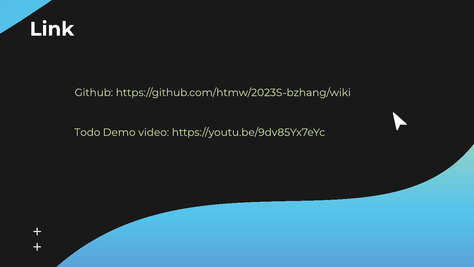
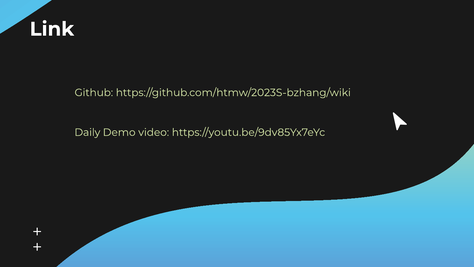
Todo: Todo -> Daily
